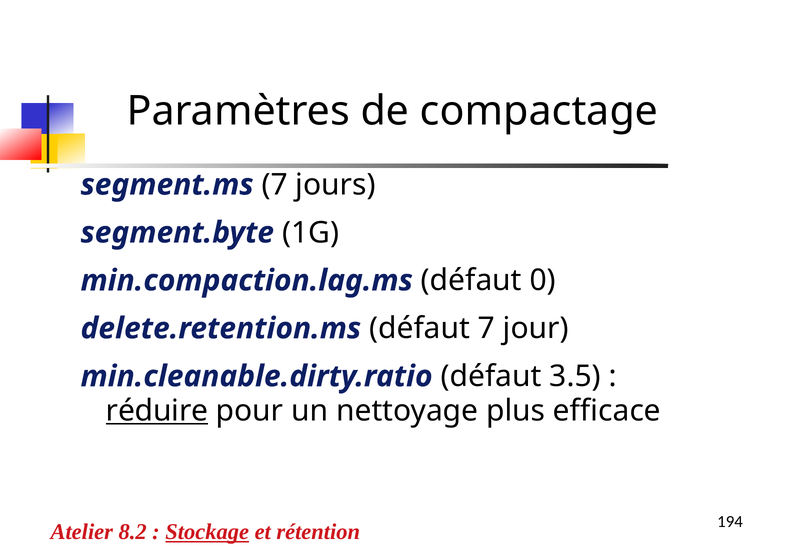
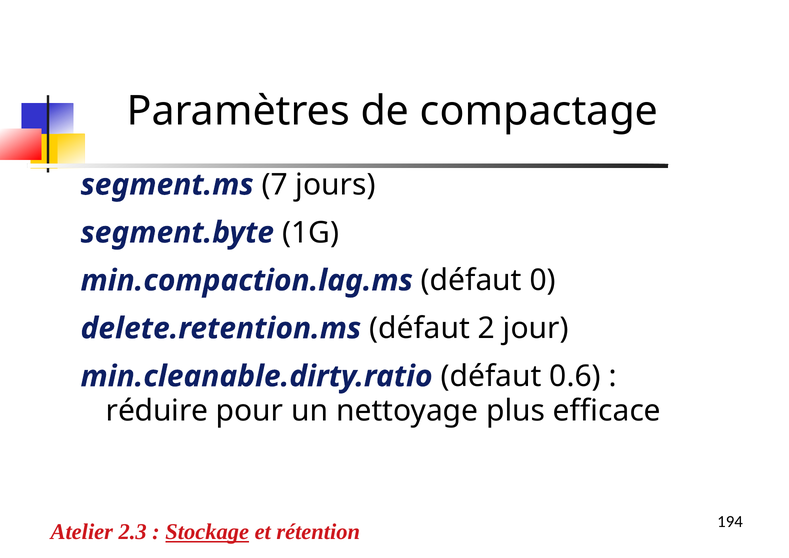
défaut 7: 7 -> 2
3.5: 3.5 -> 0.6
réduire underline: present -> none
8.2: 8.2 -> 2.3
